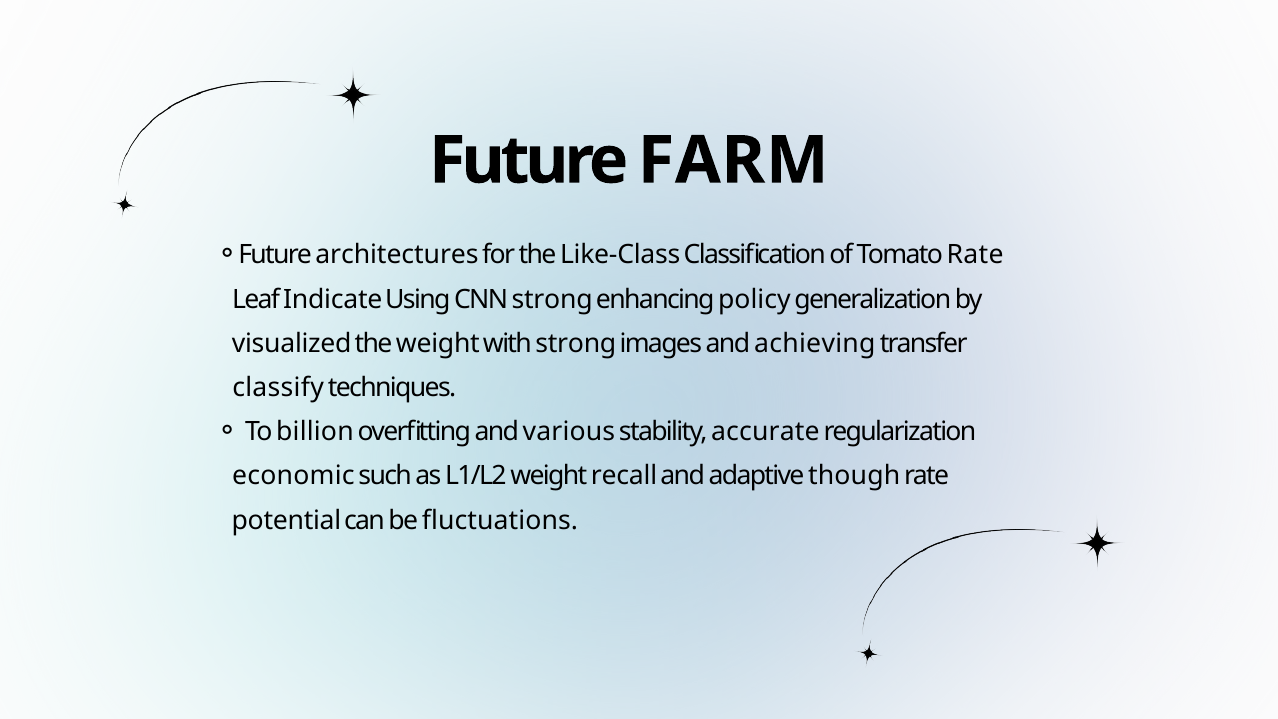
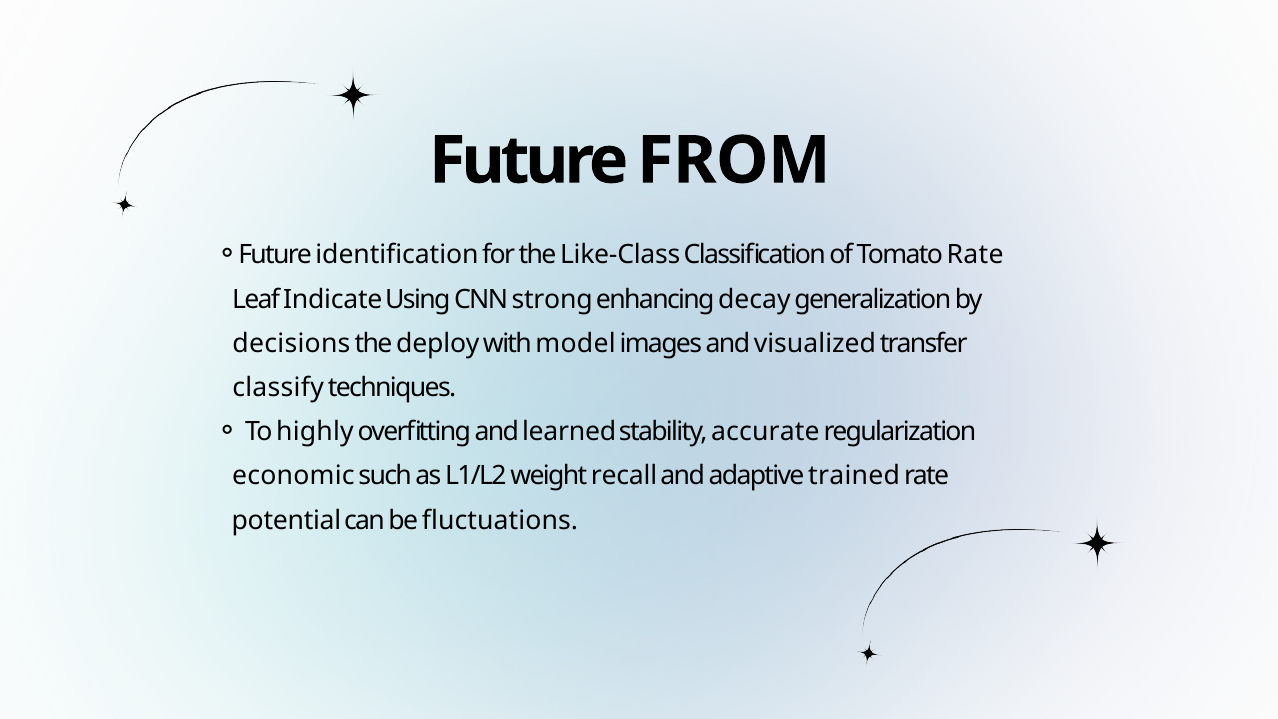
FARM: FARM -> FROM
architectures: architectures -> identification
policy: policy -> decay
visualized: visualized -> decisions
the weight: weight -> deploy
with strong: strong -> model
achieving: achieving -> visualized
billion: billion -> highly
various: various -> learned
though: though -> trained
